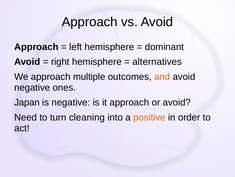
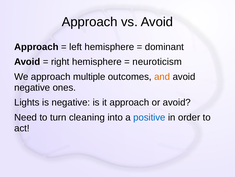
alternatives: alternatives -> neuroticism
Japan: Japan -> Lights
positive colour: orange -> blue
